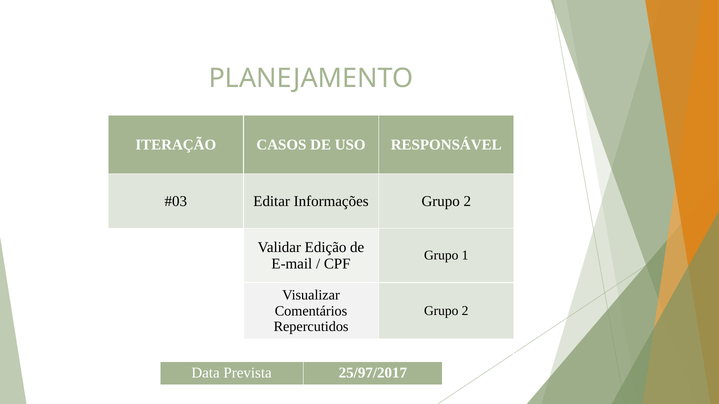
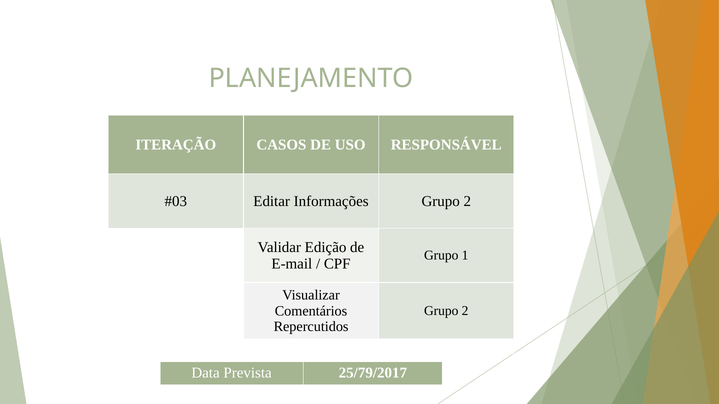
25/97/2017: 25/97/2017 -> 25/79/2017
